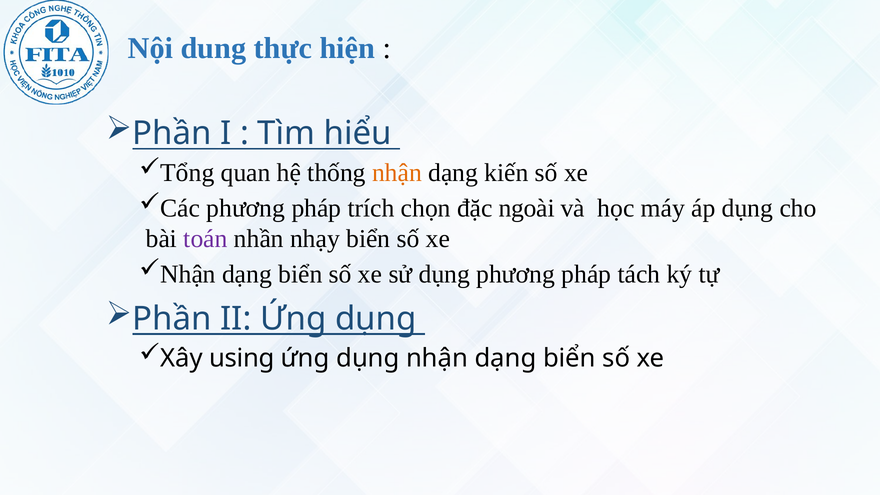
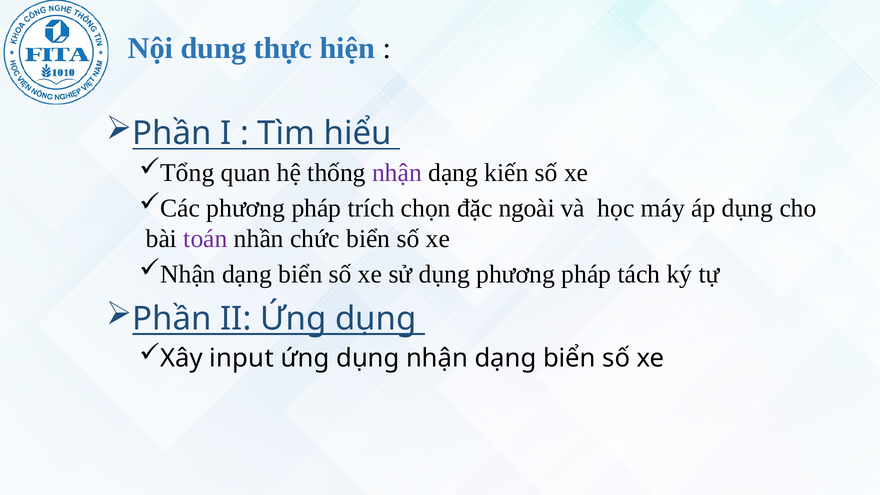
nhận at (397, 173) colour: orange -> purple
nhạy: nhạy -> chức
using: using -> input
